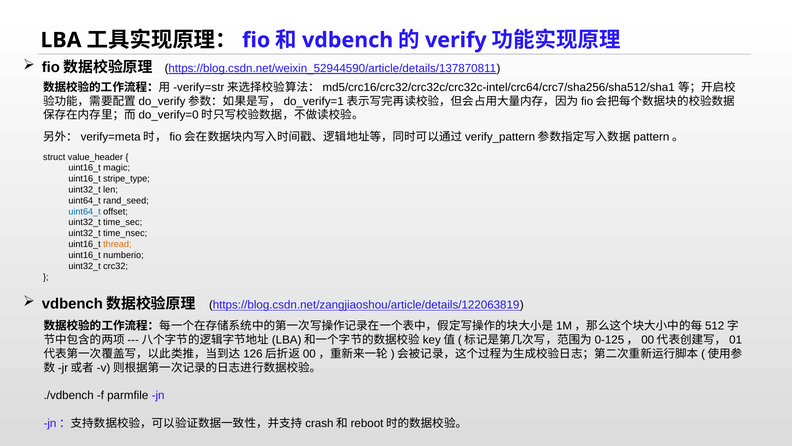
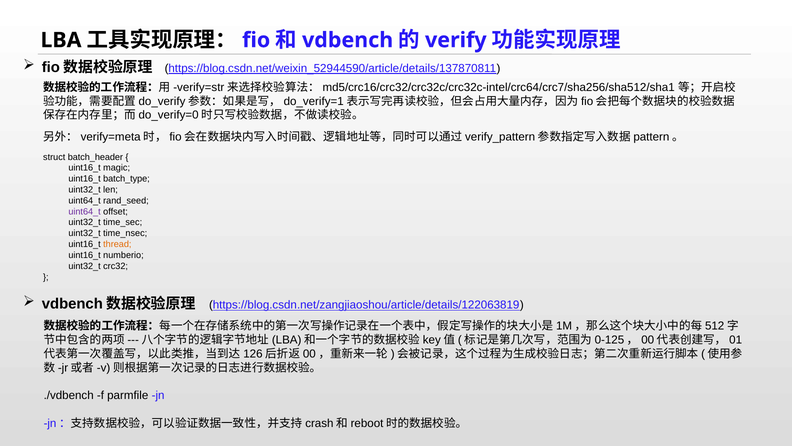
value_header: value_header -> batch_header
stripe_type: stripe_type -> batch_type
uint64_t at (85, 211) colour: blue -> purple
